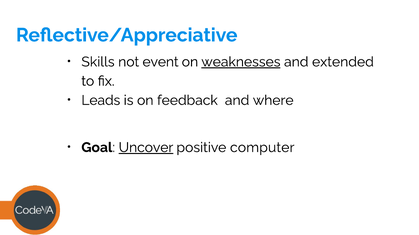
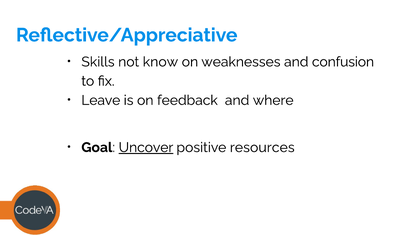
event: event -> know
weaknesses underline: present -> none
extended: extended -> confusion
Leads: Leads -> Leave
computer: computer -> resources
